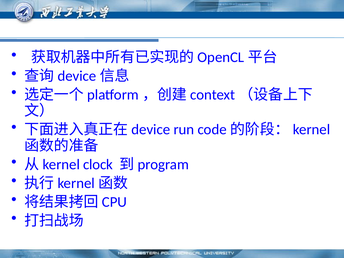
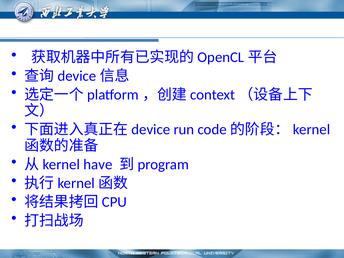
clock: clock -> have
